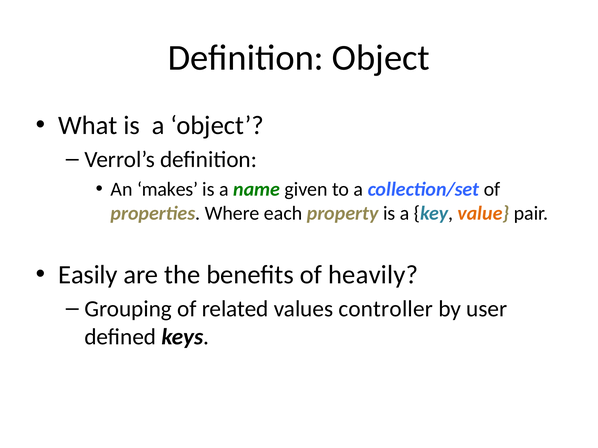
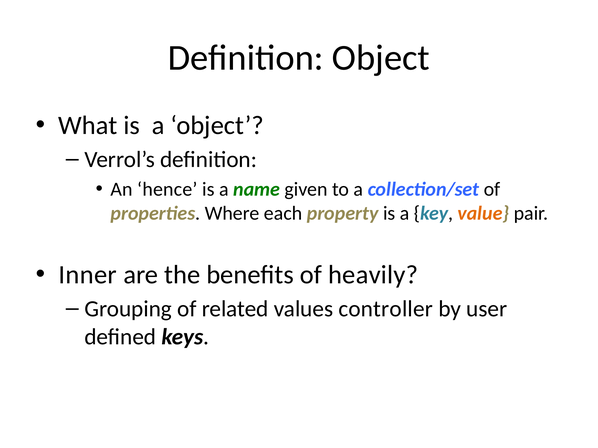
makes: makes -> hence
Easily: Easily -> Inner
